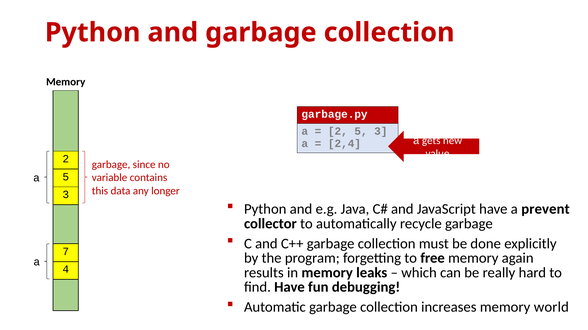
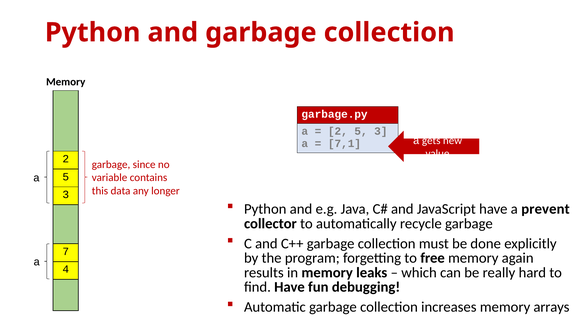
2,4: 2,4 -> 7,1
world: world -> arrays
